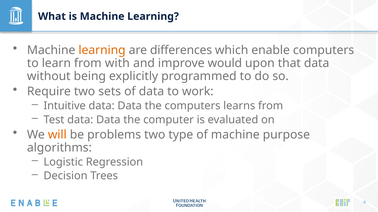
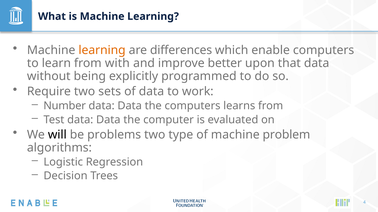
would: would -> better
Intuitive: Intuitive -> Number
will colour: orange -> black
purpose: purpose -> problem
